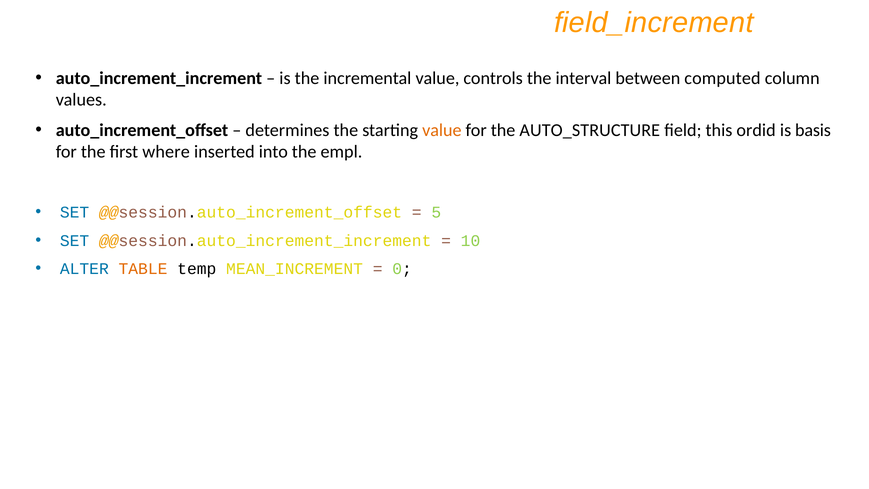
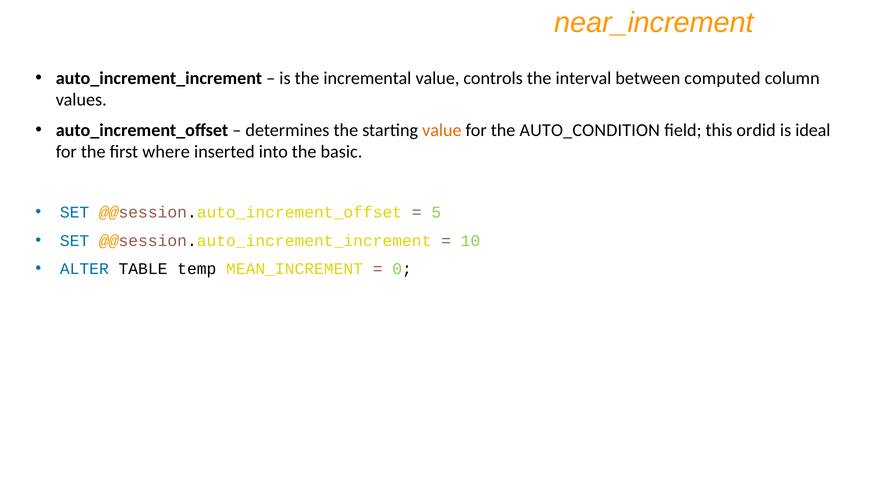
field_increment: field_increment -> near_increment
AUTO_STRUCTURE: AUTO_STRUCTURE -> AUTO_CONDITION
basis: basis -> ideal
empl: empl -> basic
TABLE colour: orange -> black
